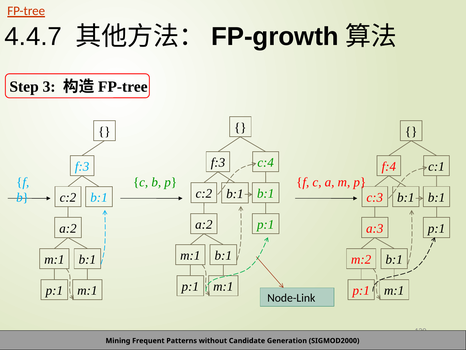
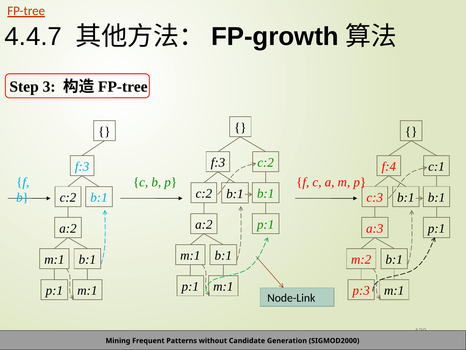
c:4 at (266, 162): c:4 -> c:2
p:1 at (361, 290): p:1 -> p:3
